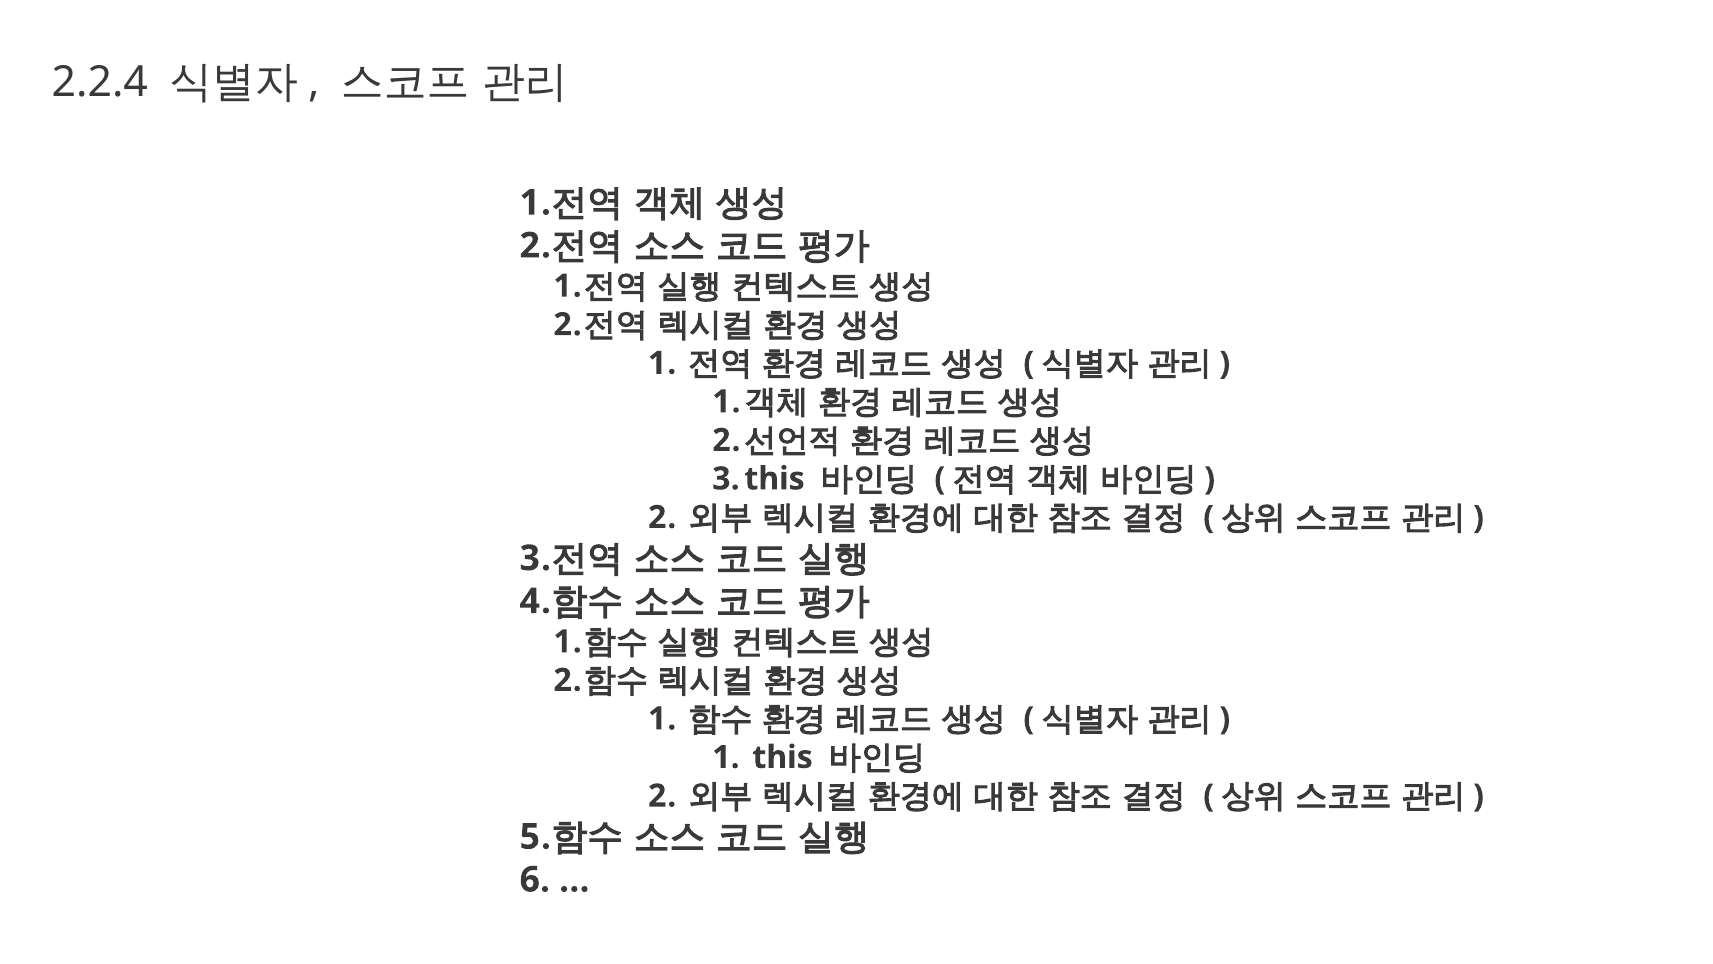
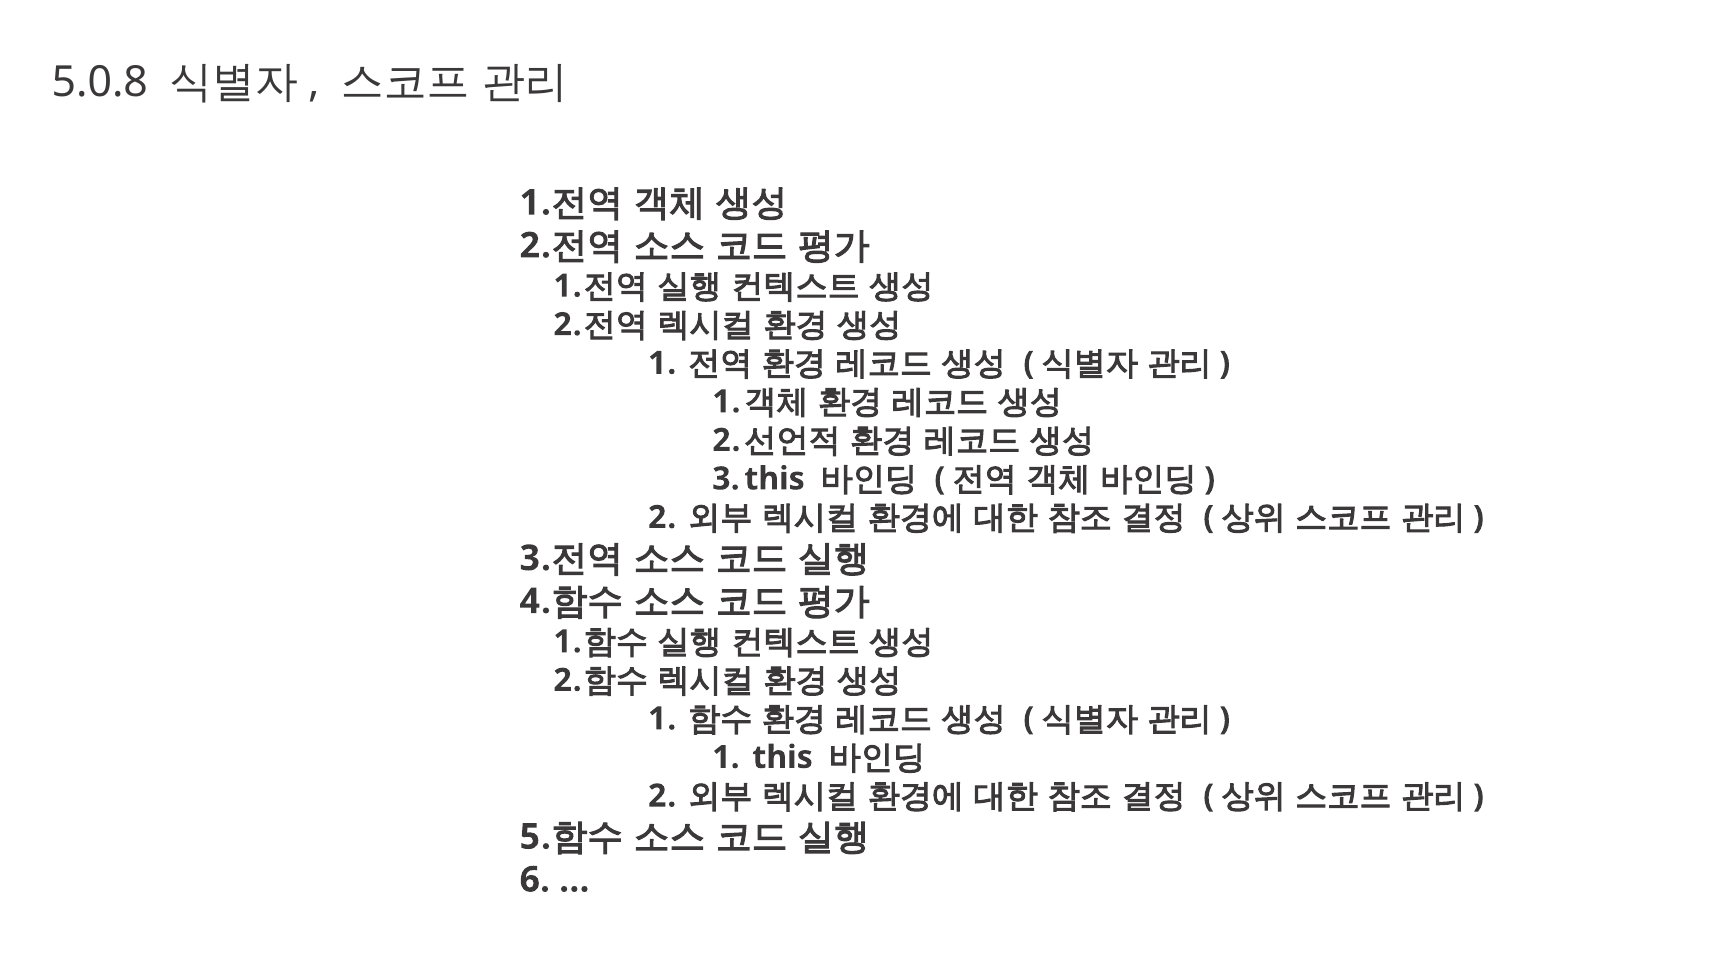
2.2.4: 2.2.4 -> 5.0.8
